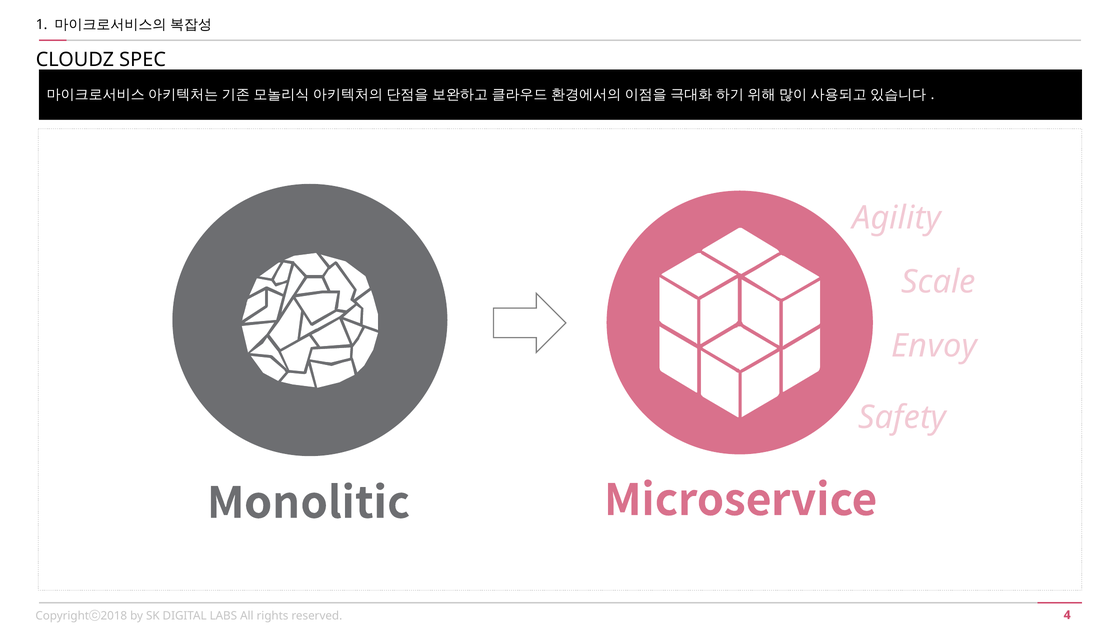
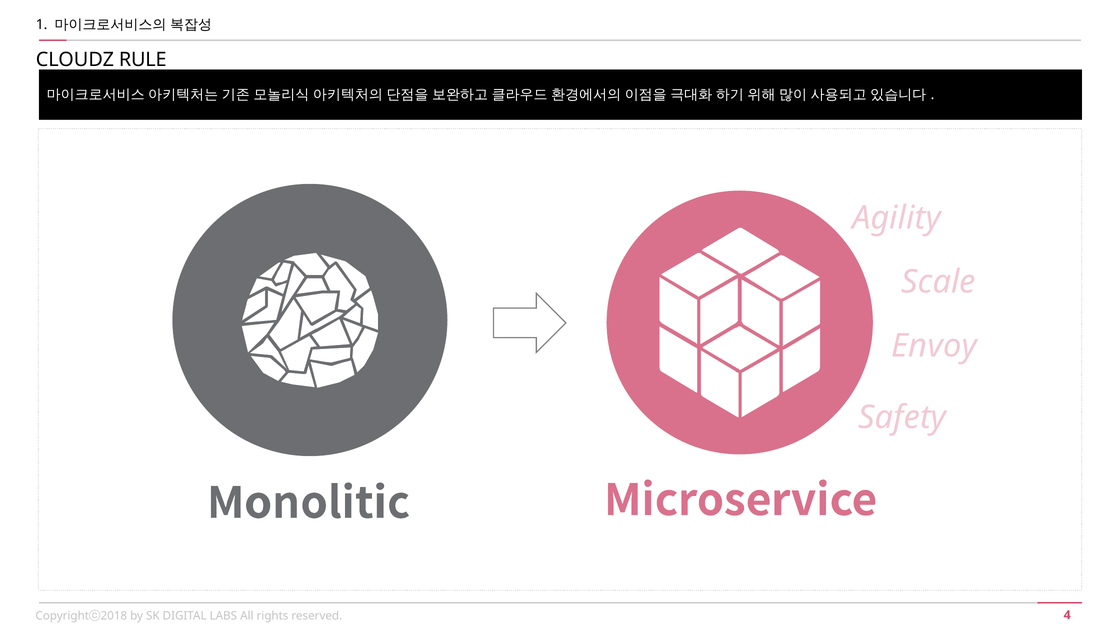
SPEC: SPEC -> RULE
